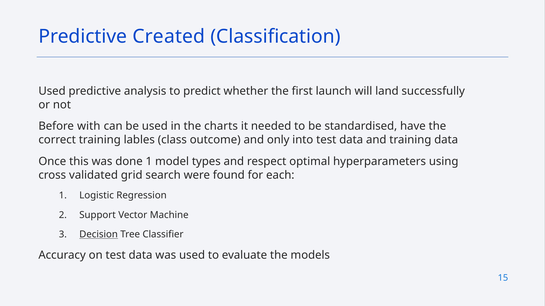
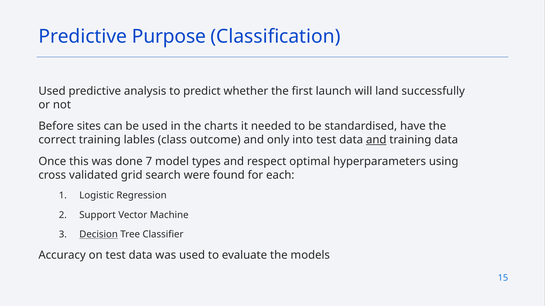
Created: Created -> Purpose
with: with -> sites
and at (376, 140) underline: none -> present
done 1: 1 -> 7
